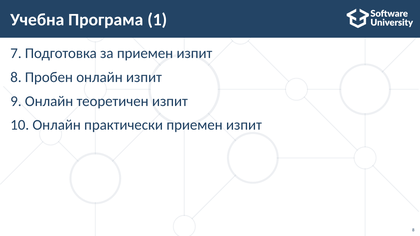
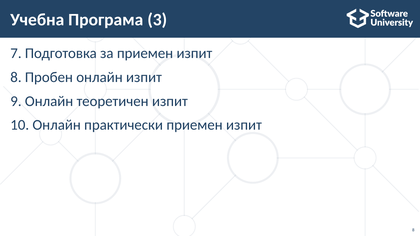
1: 1 -> 3
